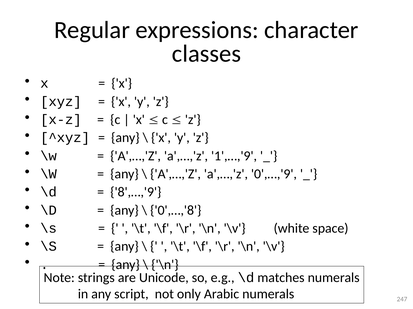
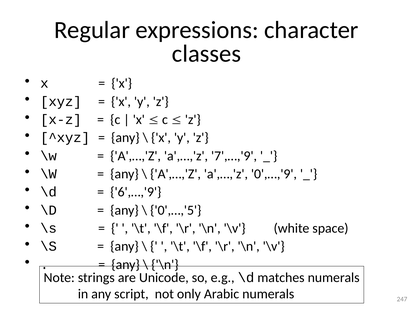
1',…,'9: 1',…,'9 -> 7',…,'9
8',…,'9: 8',…,'9 -> 6',…,'9
0',…,'8: 0',…,'8 -> 0',…,'5
